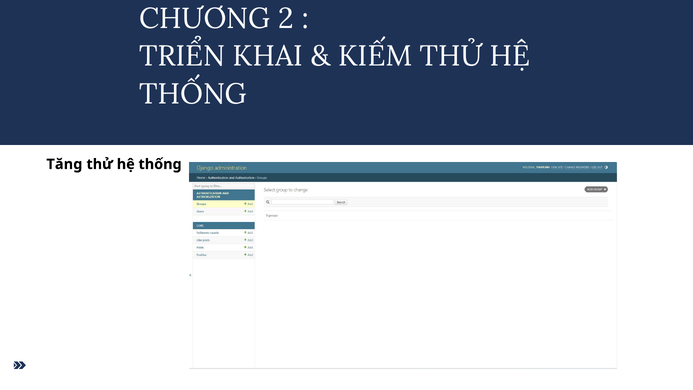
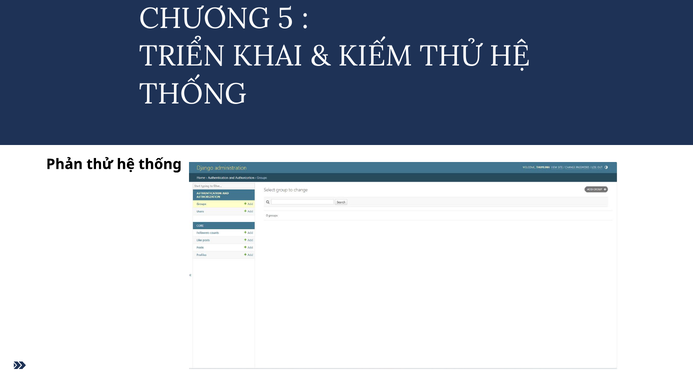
2: 2 -> 5
Tăng: Tăng -> Phản
